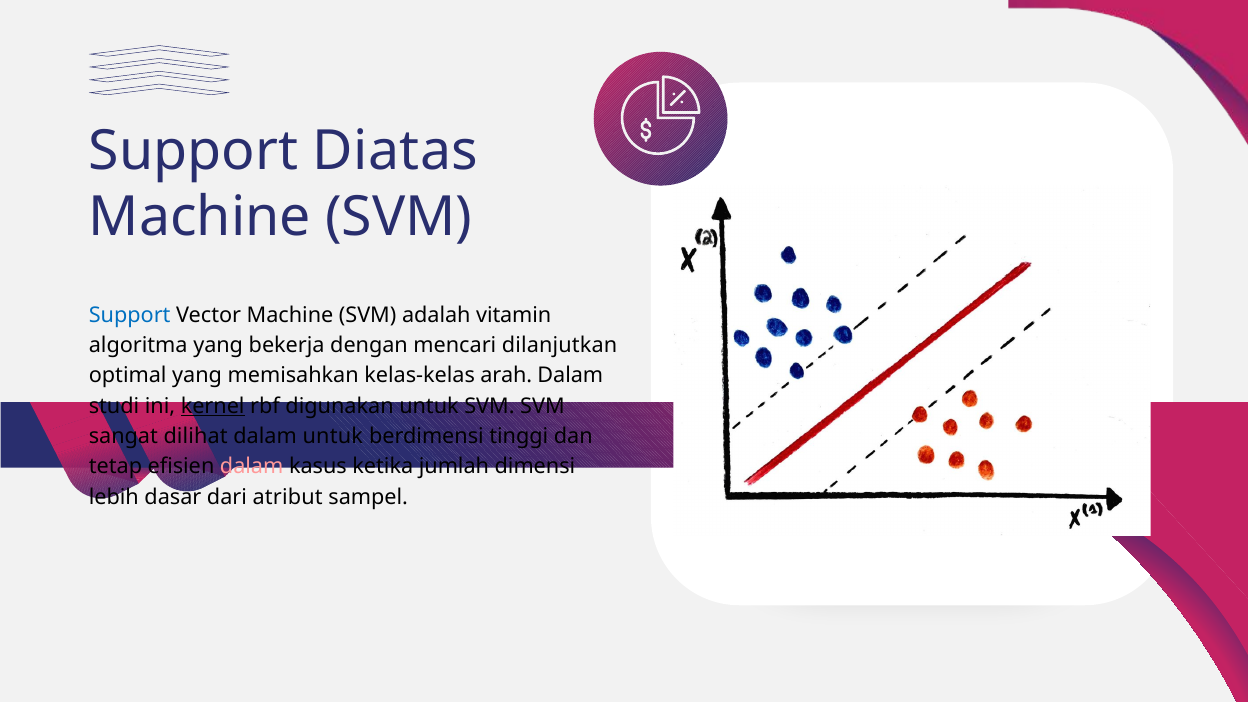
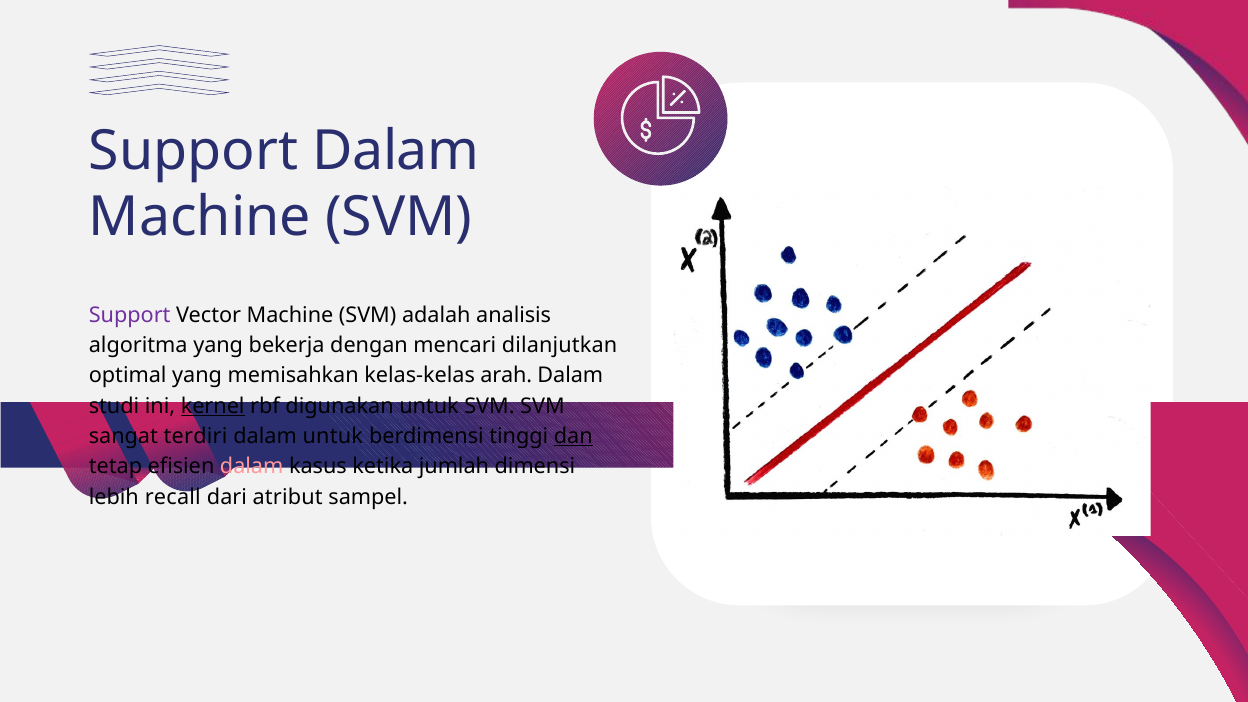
Support Diatas: Diatas -> Dalam
Support at (130, 315) colour: blue -> purple
vitamin: vitamin -> analisis
dilihat: dilihat -> terdiri
dan underline: none -> present
dasar: dasar -> recall
